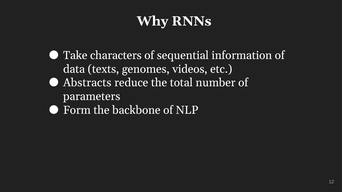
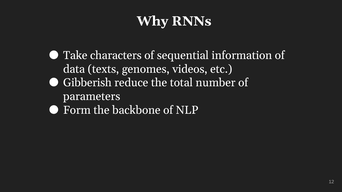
Abstracts: Abstracts -> Gibberish
